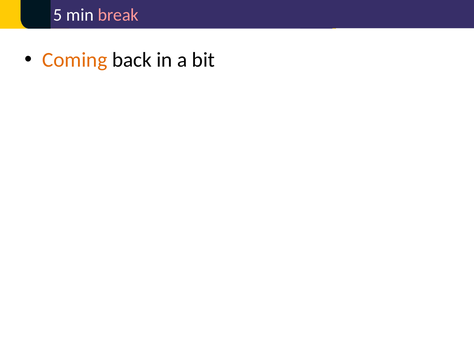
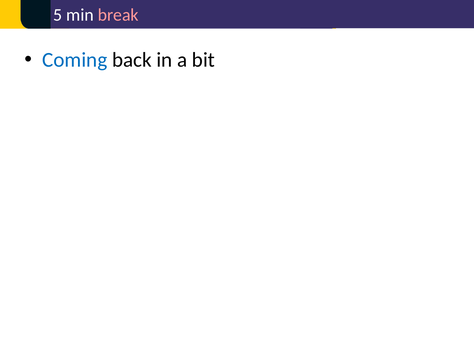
Coming colour: orange -> blue
